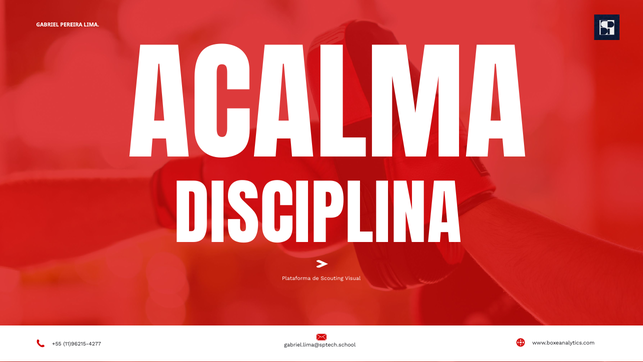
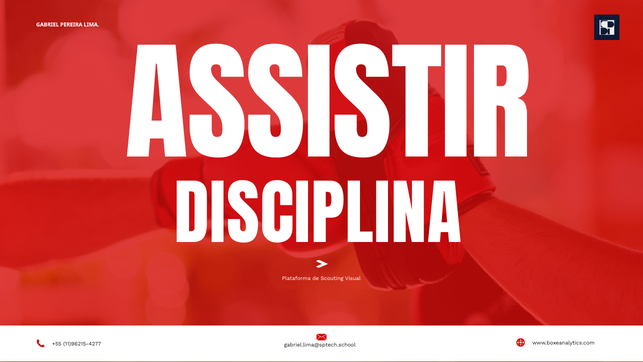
ACALMA: ACALMA -> ASSISTIR
